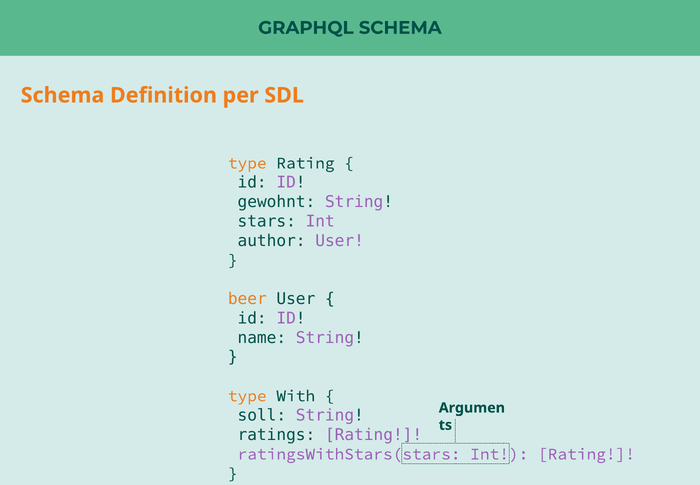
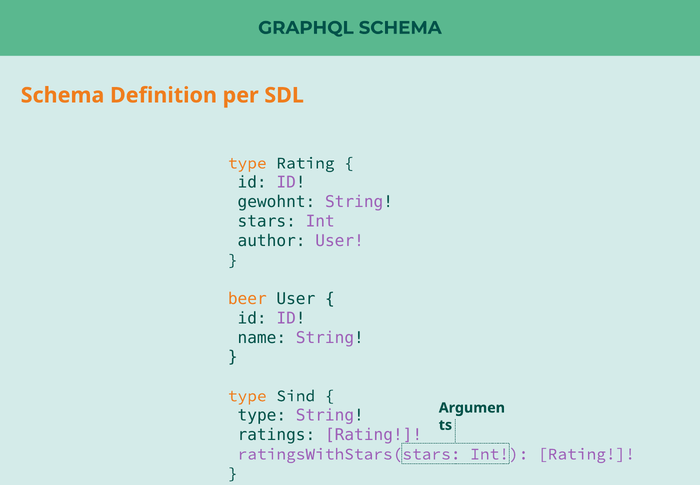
With: With -> Sind
soll at (262, 415): soll -> type
